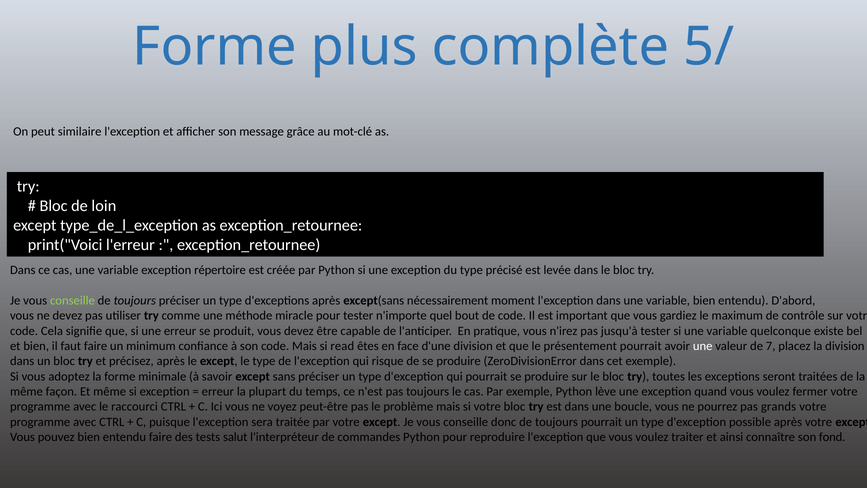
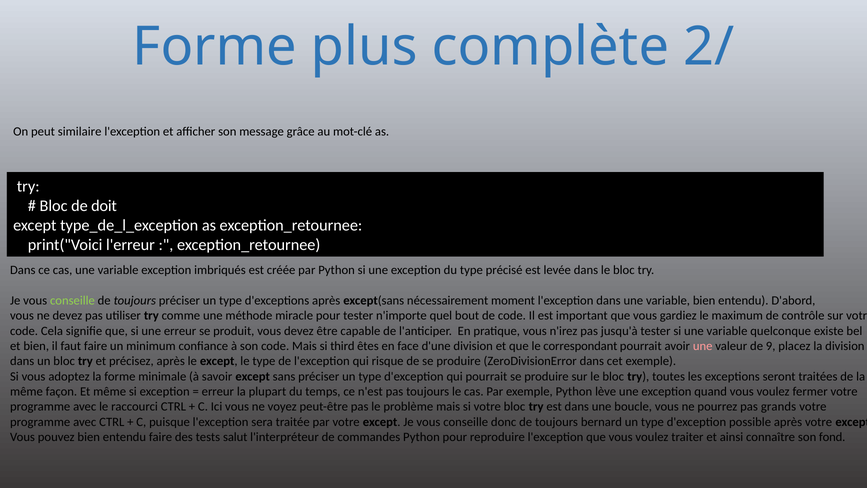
5/: 5/ -> 2/
loin: loin -> doit
répertoire: répertoire -> imbriqués
read: read -> third
présentement: présentement -> correspondant
une at (703, 346) colour: white -> pink
7: 7 -> 9
toujours pourrait: pourrait -> bernard
